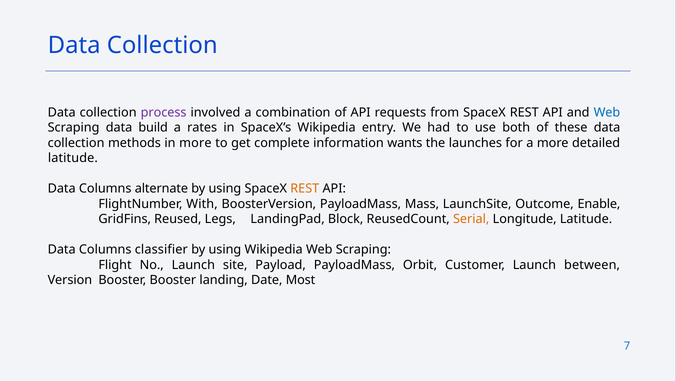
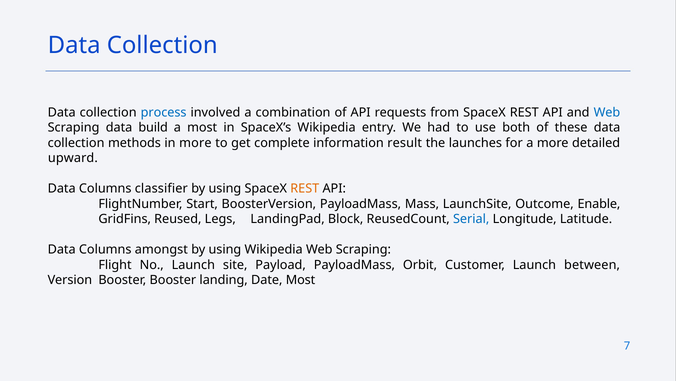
process colour: purple -> blue
a rates: rates -> most
wants: wants -> result
latitude at (73, 158): latitude -> upward
alternate: alternate -> classifier
With: With -> Start
Serial colour: orange -> blue
classifier: classifier -> amongst
